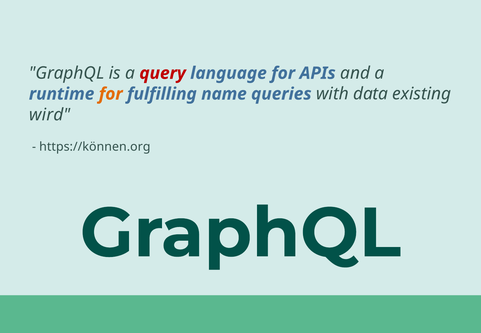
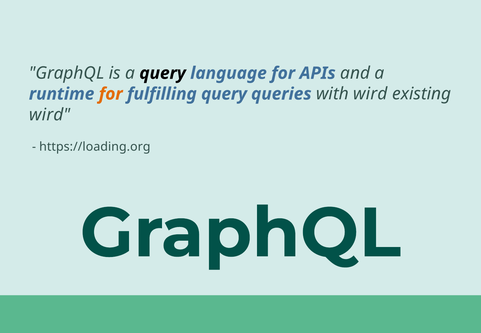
query at (163, 73) colour: red -> black
fulfilling name: name -> query
with data: data -> wird
https://können.org: https://können.org -> https://loading.org
